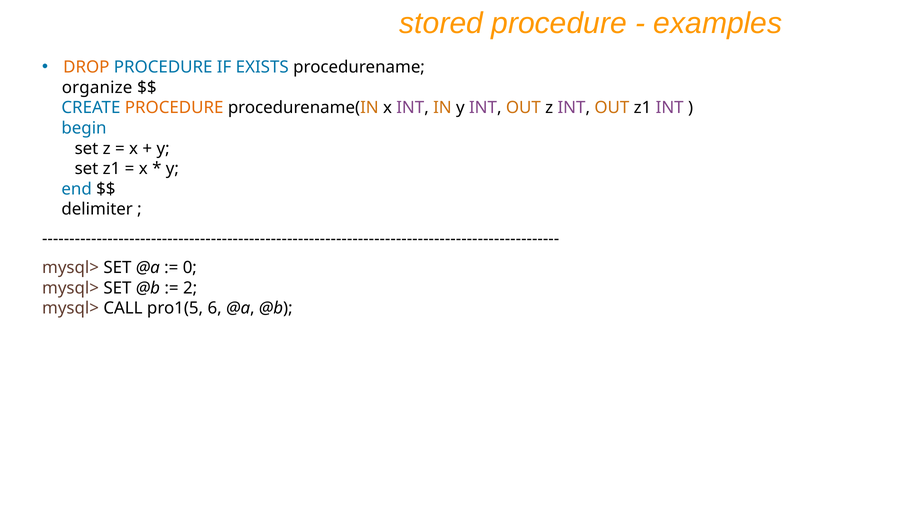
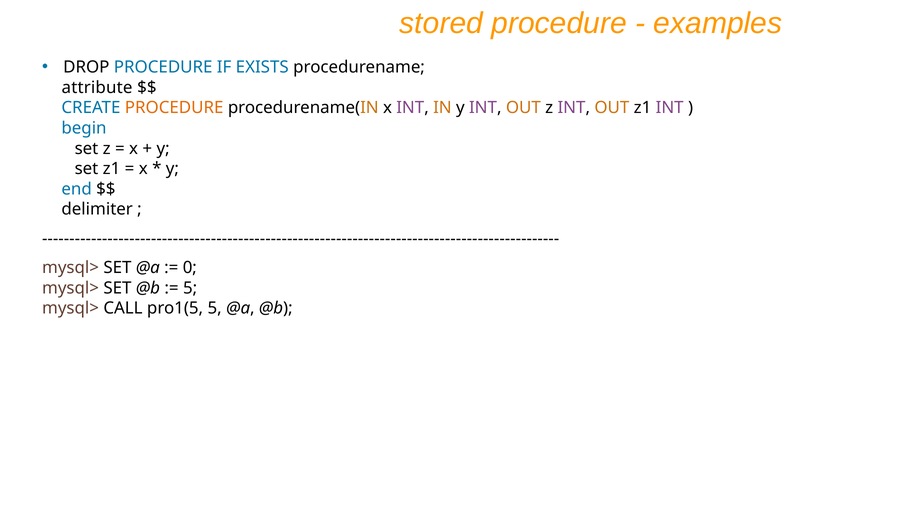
DROP colour: orange -> black
organize: organize -> attribute
2 at (190, 288): 2 -> 5
pro1(5 6: 6 -> 5
